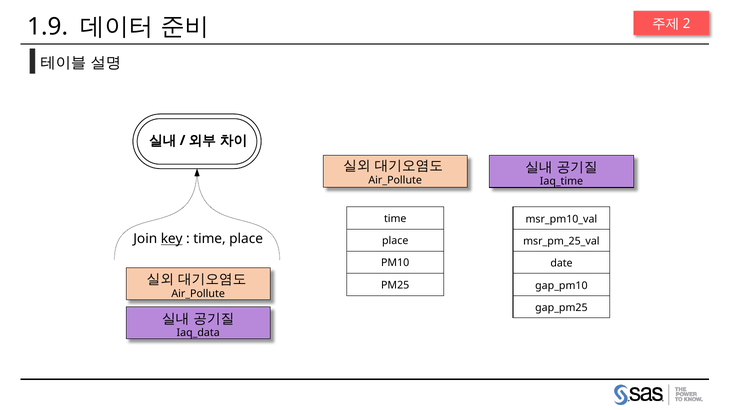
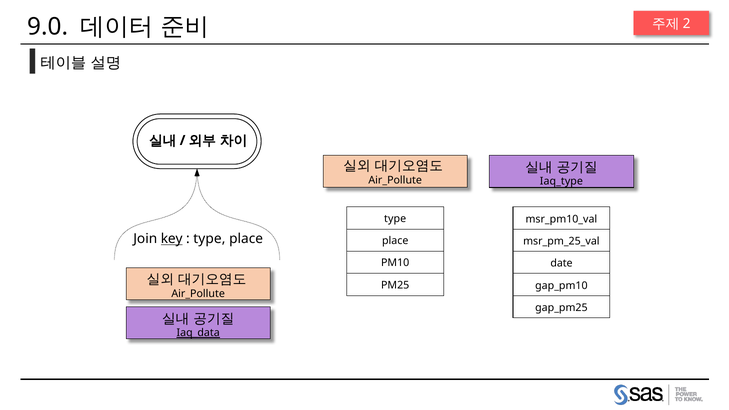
1.9: 1.9 -> 9.0
Iaq_time: Iaq_time -> Iaq_type
time at (395, 219): time -> type
time at (209, 239): time -> type
Iaq_data underline: none -> present
